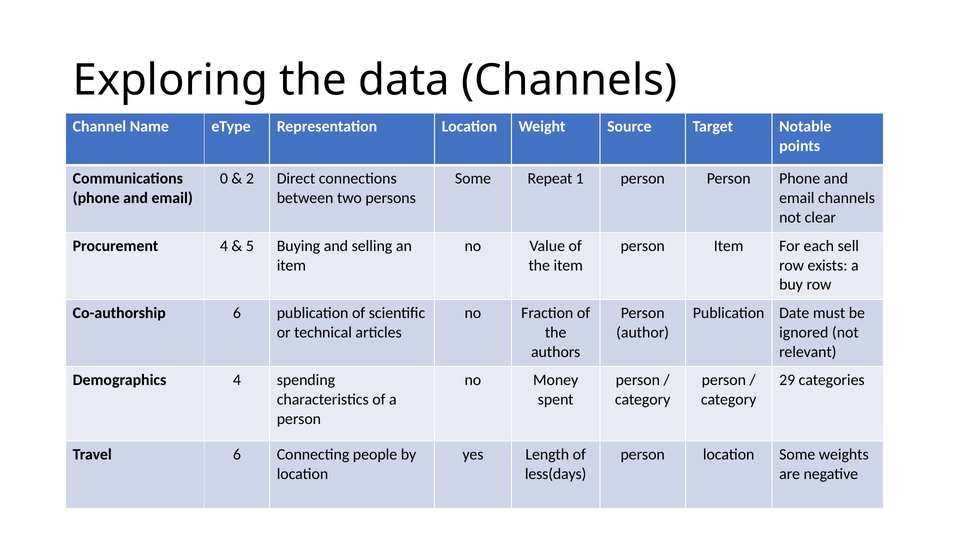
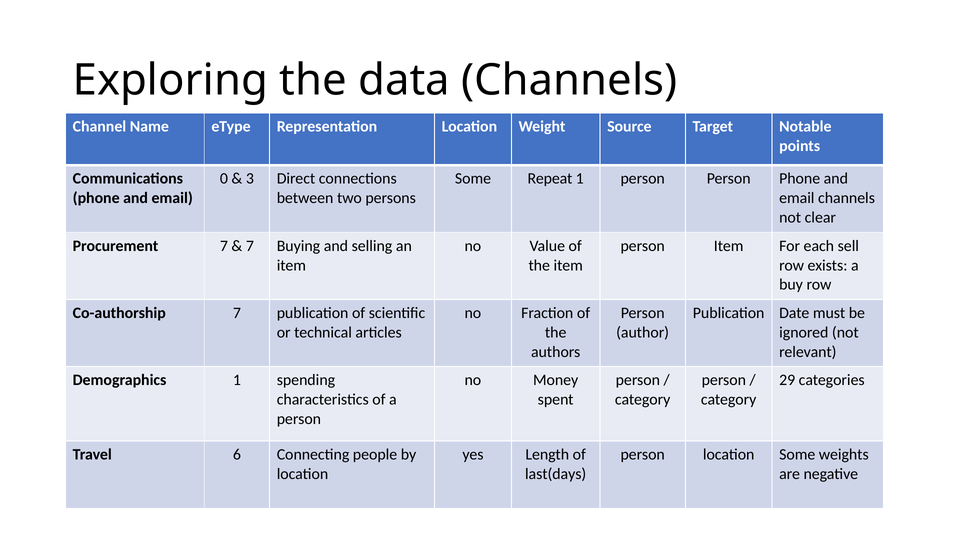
2: 2 -> 3
Procurement 4: 4 -> 7
5 at (250, 246): 5 -> 7
Co-authorship 6: 6 -> 7
Demographics 4: 4 -> 1
less(days: less(days -> last(days
